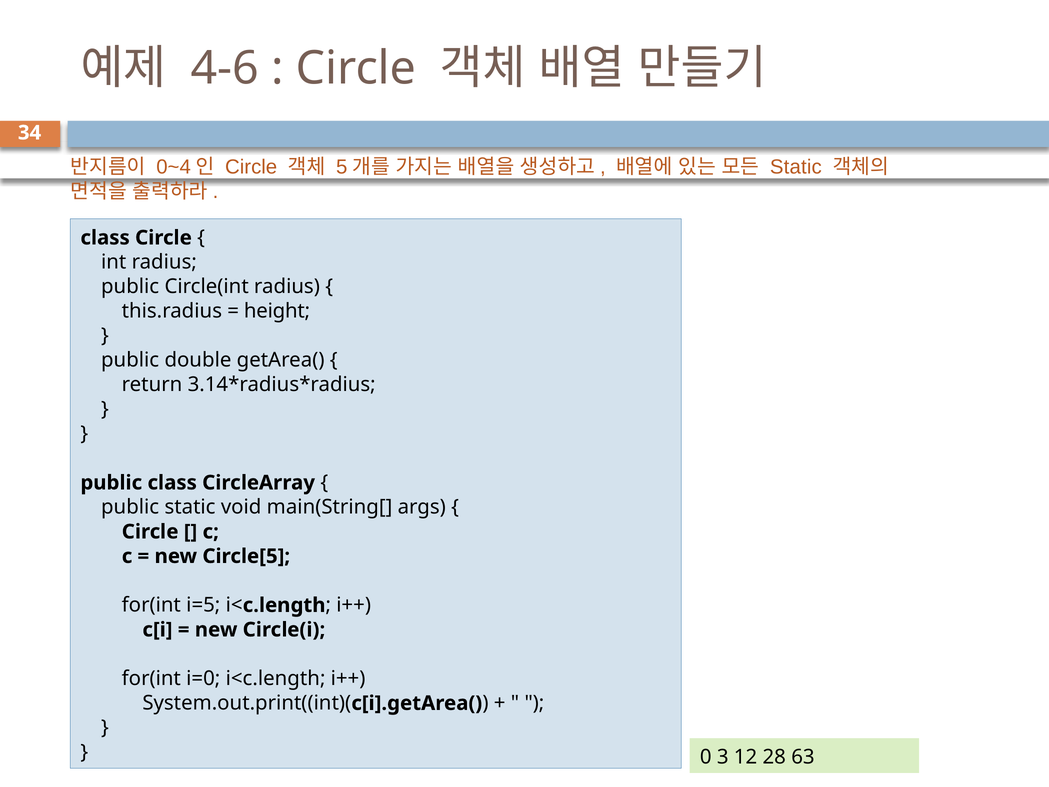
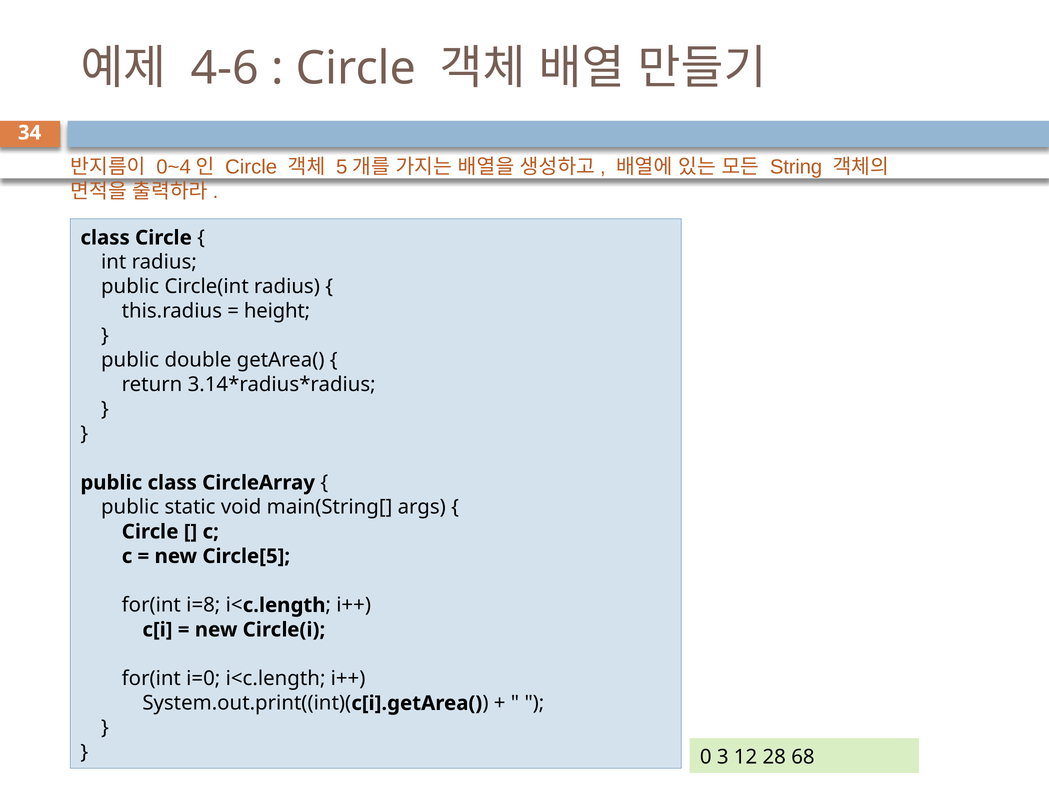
Static at (796, 167): Static -> String
i=5: i=5 -> i=8
63: 63 -> 68
